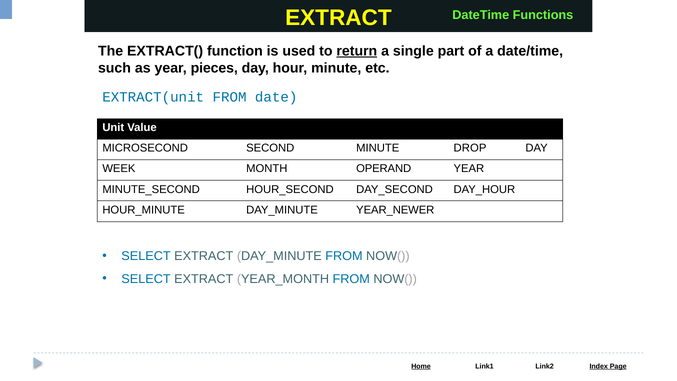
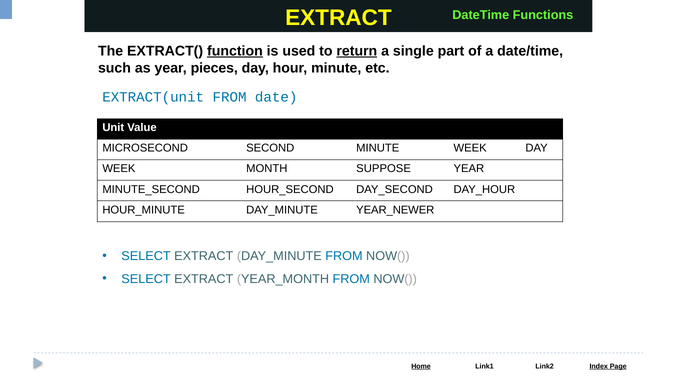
function underline: none -> present
MINUTE DROP: DROP -> WEEK
OPERAND: OPERAND -> SUPPOSE
